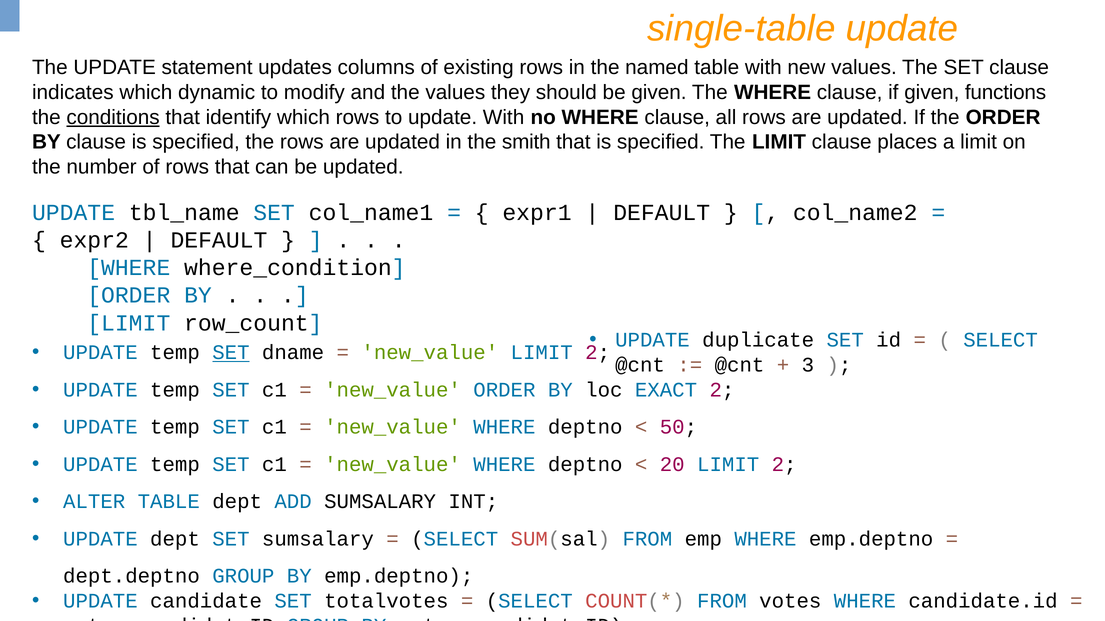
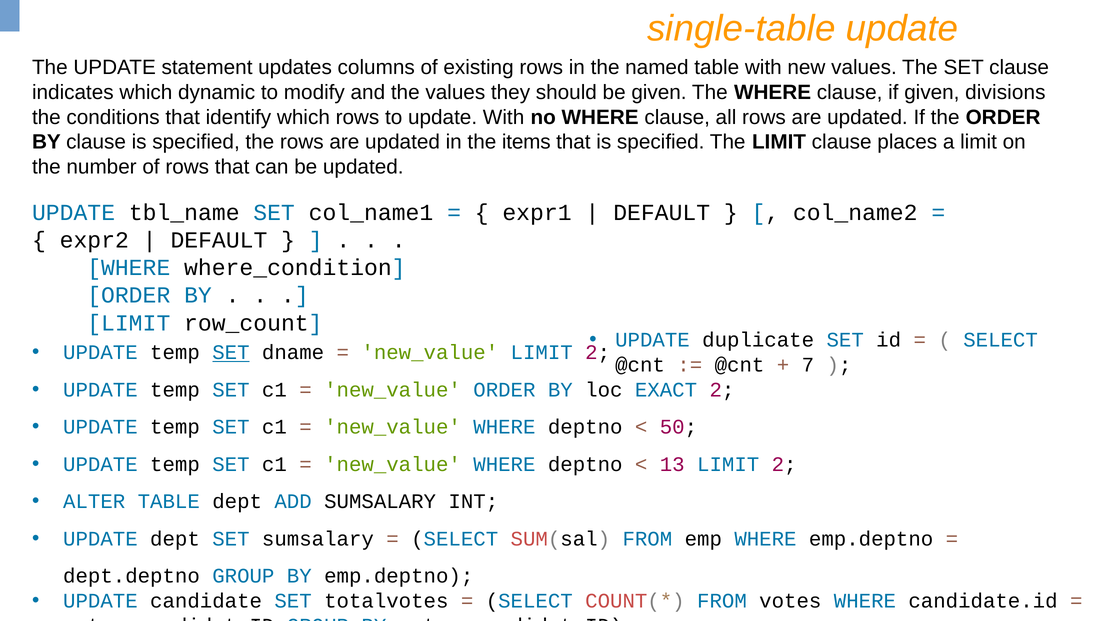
functions: functions -> divisions
conditions underline: present -> none
smith: smith -> items
3: 3 -> 7
20: 20 -> 13
